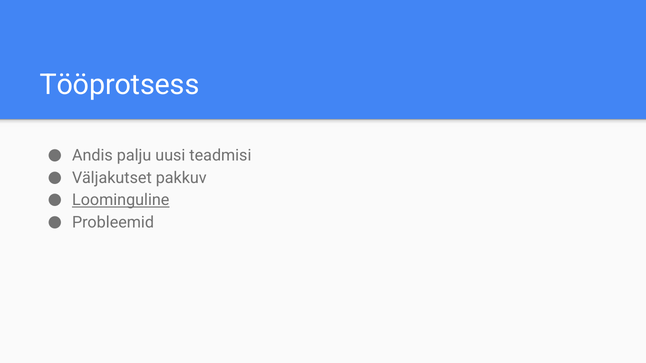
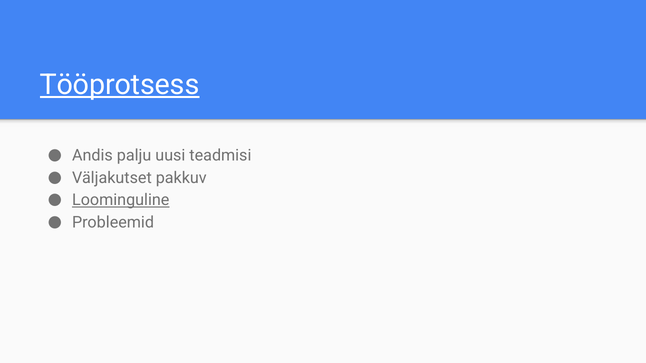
Tööprotsess underline: none -> present
